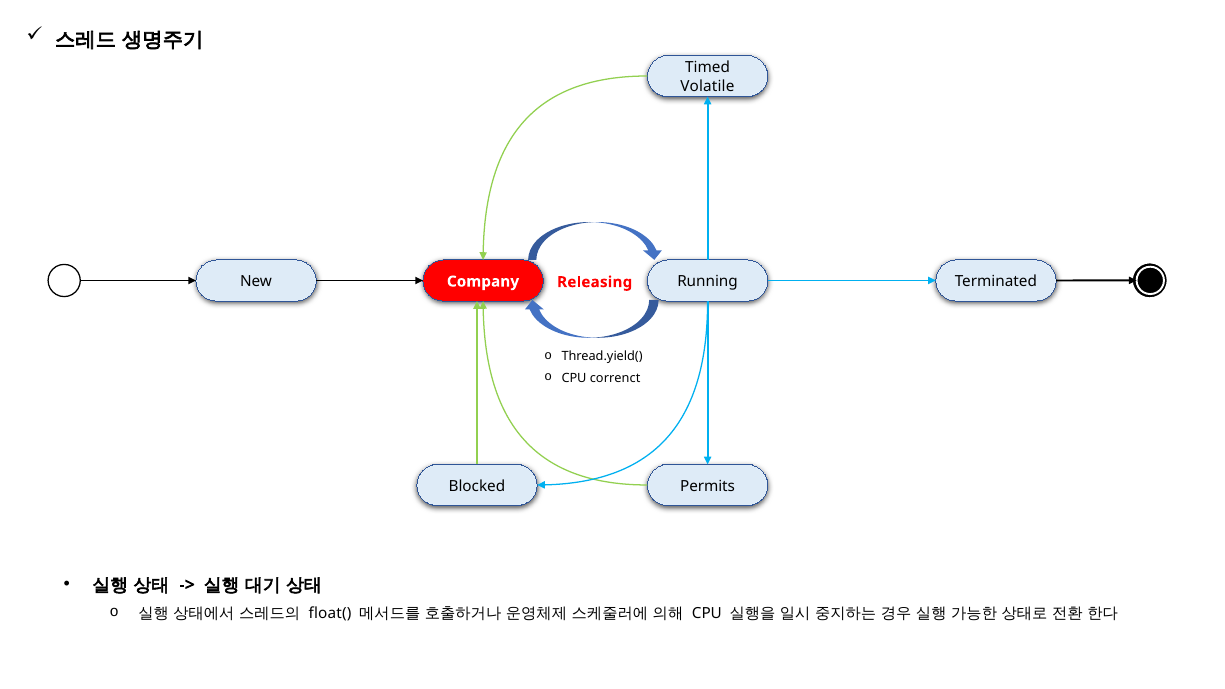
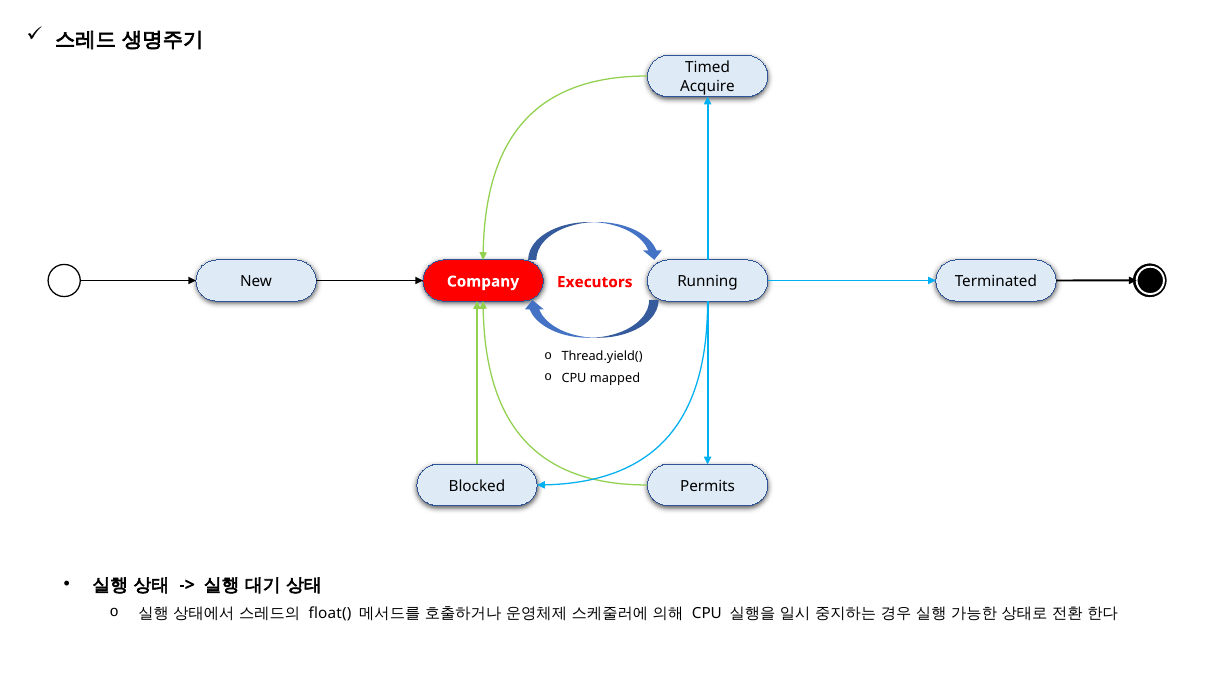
Volatile: Volatile -> Acquire
Releasing: Releasing -> Executors
correnct: correnct -> mapped
